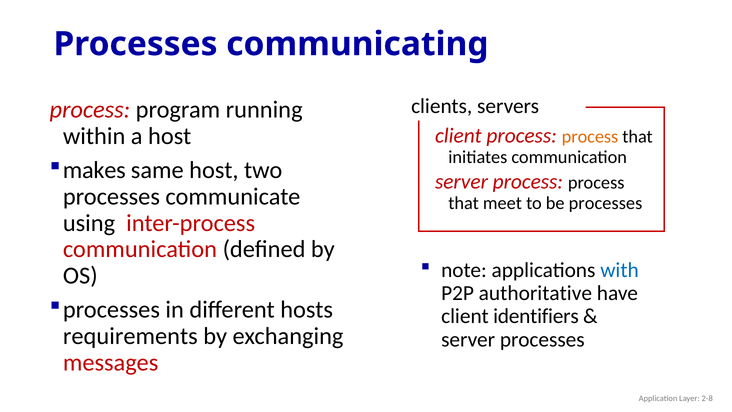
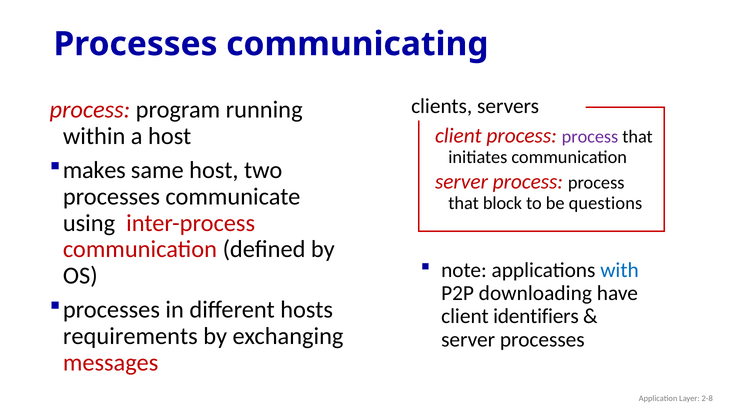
process at (590, 137) colour: orange -> purple
meet: meet -> block
be processes: processes -> questions
authoritative: authoritative -> downloading
